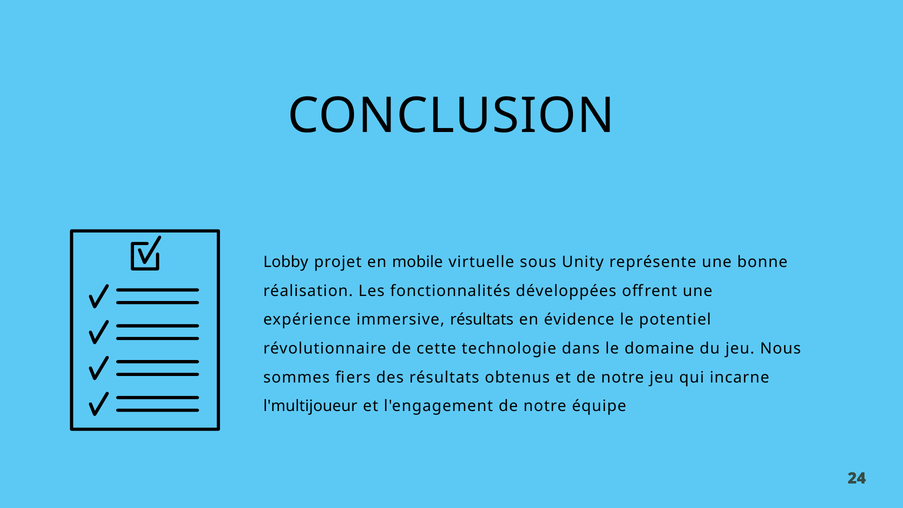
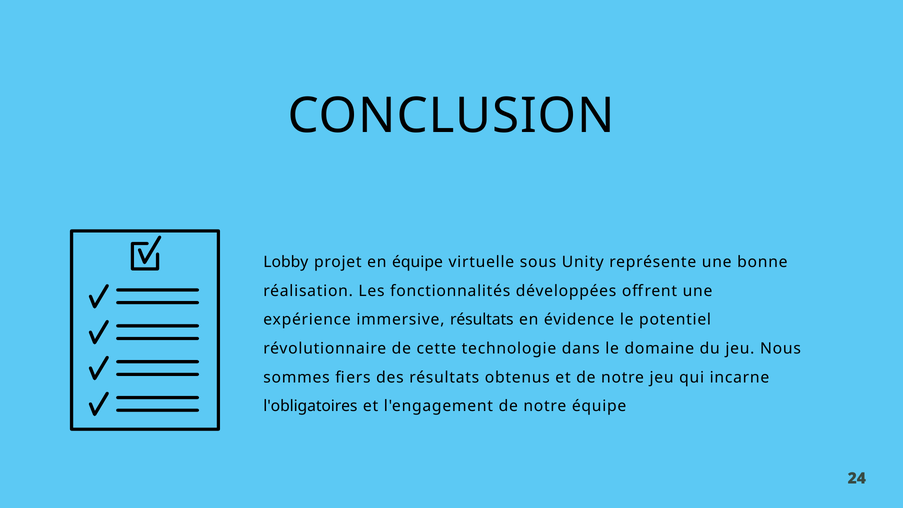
en mobile: mobile -> équipe
l'multijoueur: l'multijoueur -> l'obligatoires
